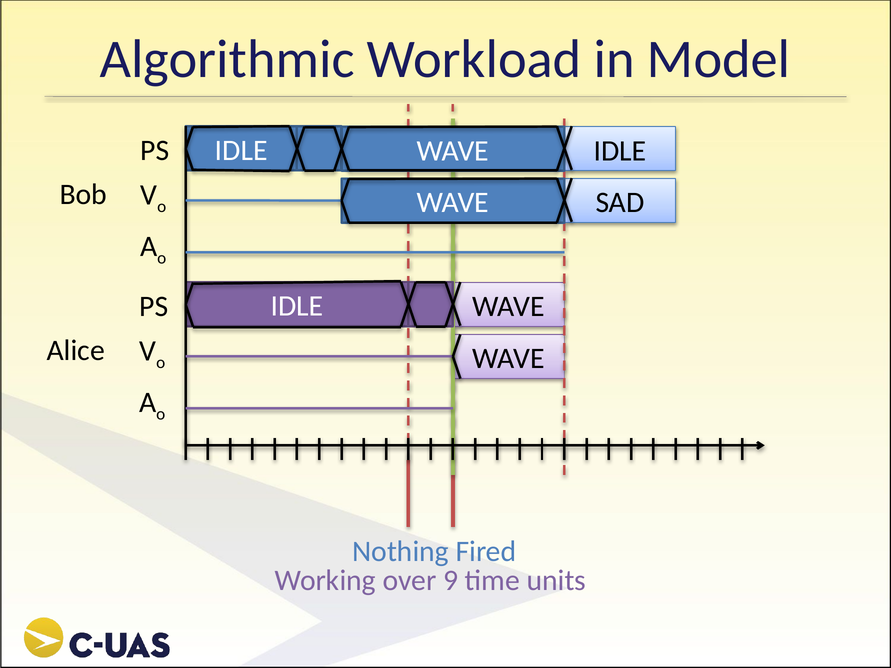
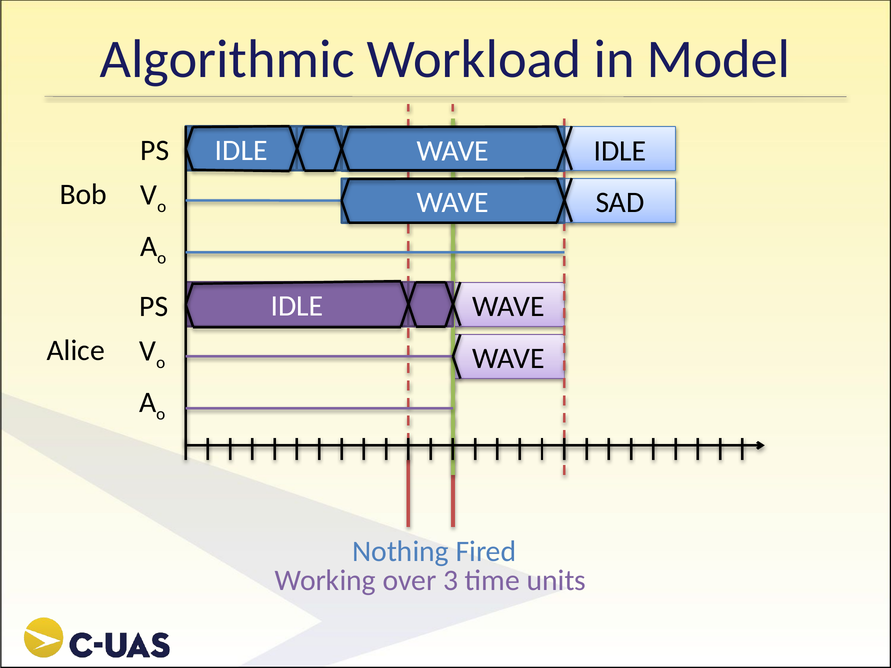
9: 9 -> 3
